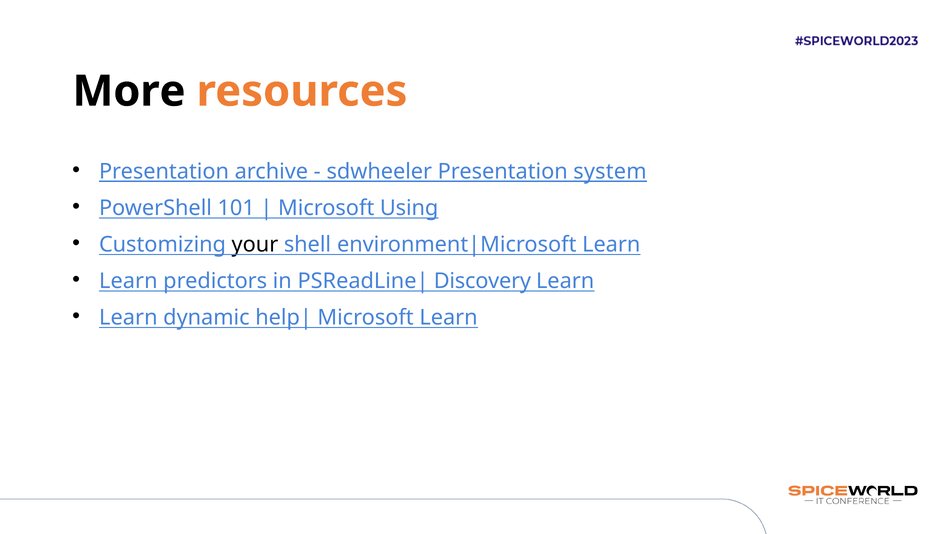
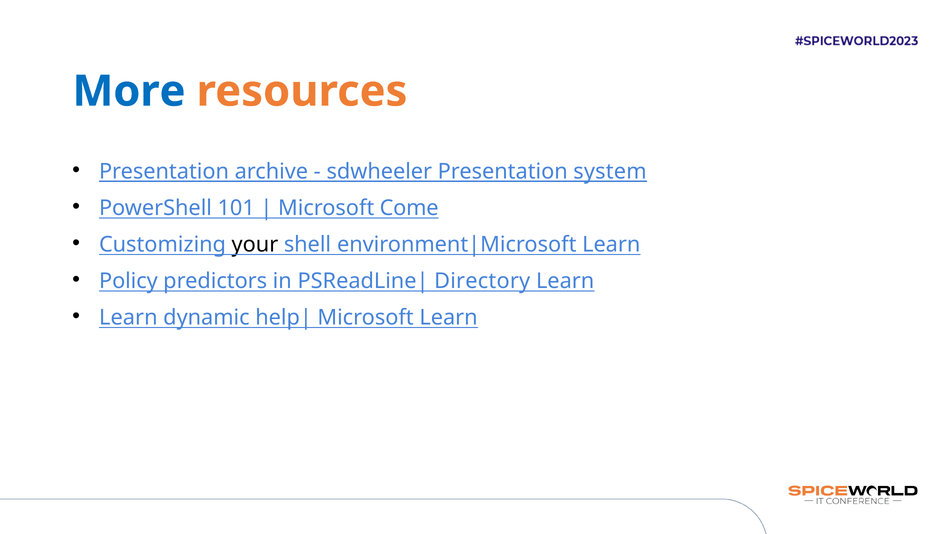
More colour: black -> blue
Using: Using -> Come
Learn at (128, 281): Learn -> Policy
Discovery: Discovery -> Directory
